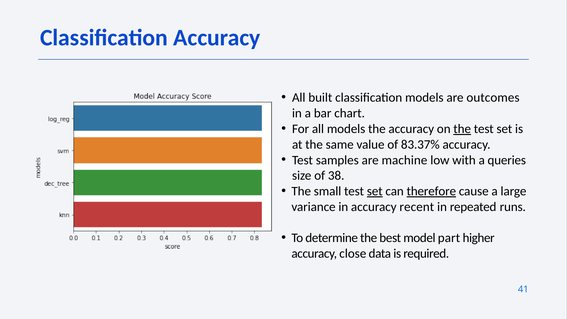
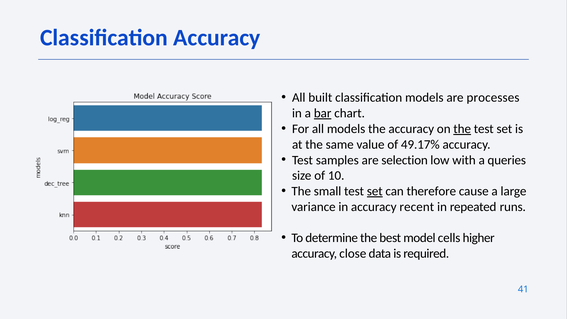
outcomes: outcomes -> processes
bar underline: none -> present
83.37%: 83.37% -> 49.17%
machine: machine -> selection
38: 38 -> 10
therefore underline: present -> none
part: part -> cells
